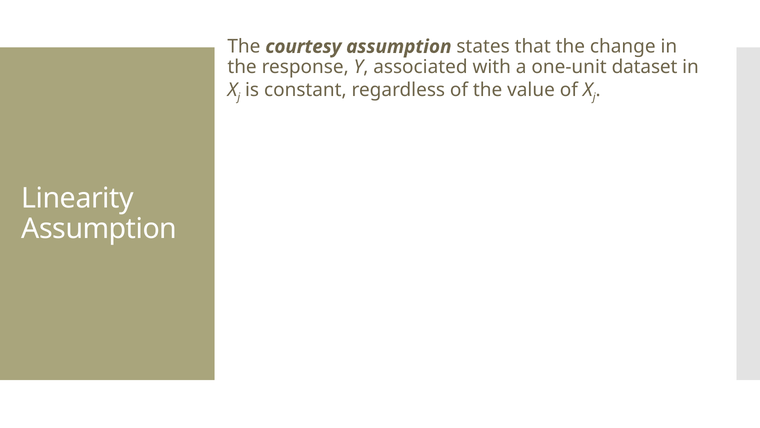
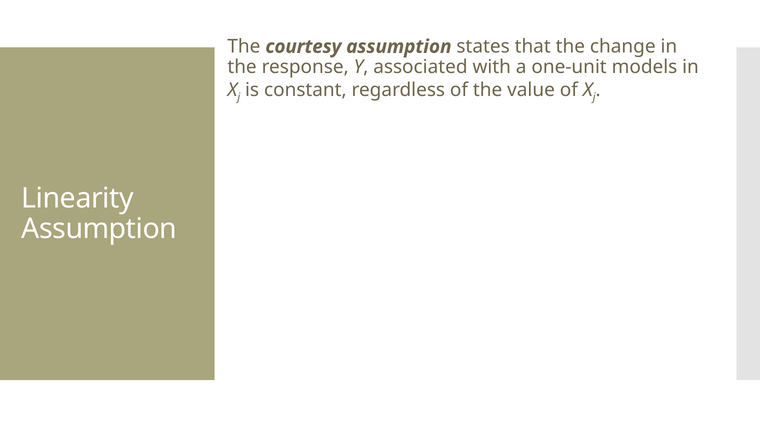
dataset: dataset -> models
